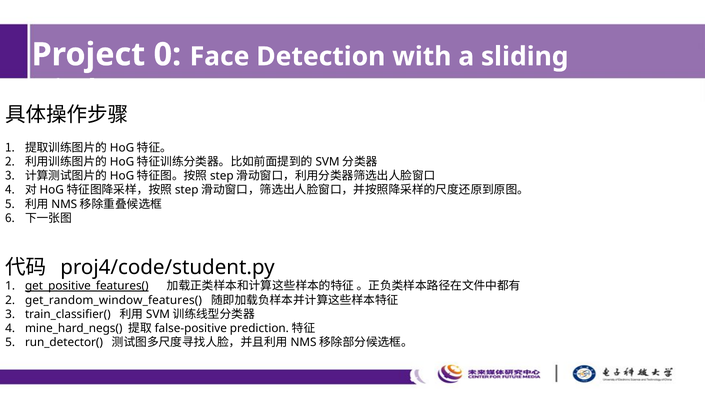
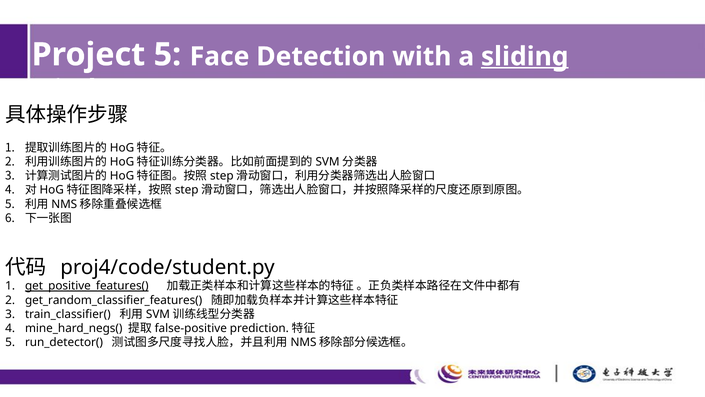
Project 0: 0 -> 5
sliding underline: none -> present
get_random_window_features(: get_random_window_features( -> get_random_classifier_features(
